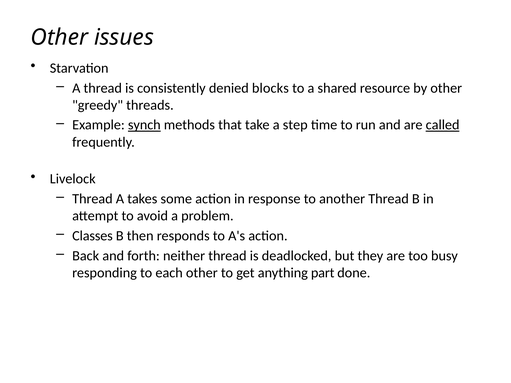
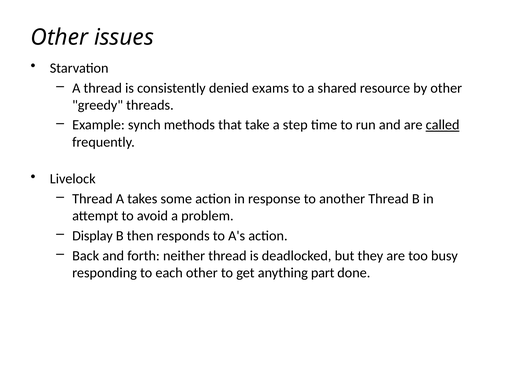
blocks: blocks -> exams
synch underline: present -> none
Classes: Classes -> Display
